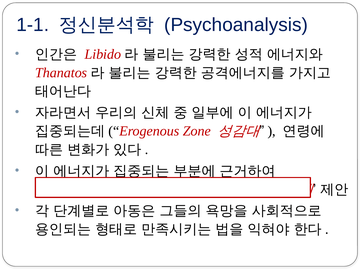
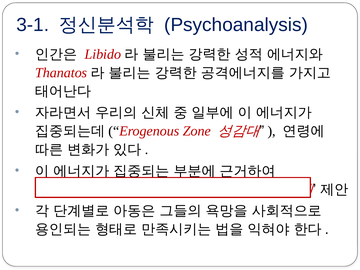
1-1: 1-1 -> 3-1
